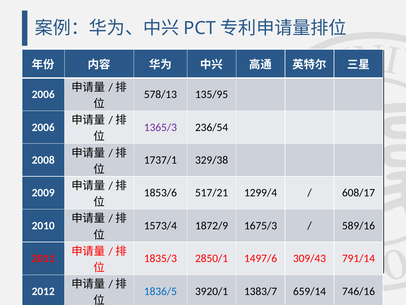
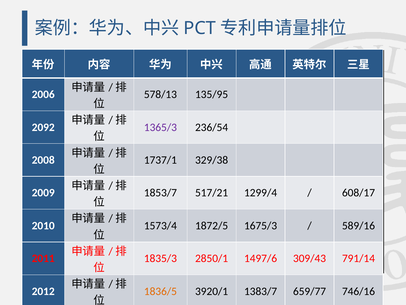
2006 at (43, 127): 2006 -> 2092
1853/6: 1853/6 -> 1853/7
1872/9: 1872/9 -> 1872/5
1836/5 colour: blue -> orange
659/14: 659/14 -> 659/77
